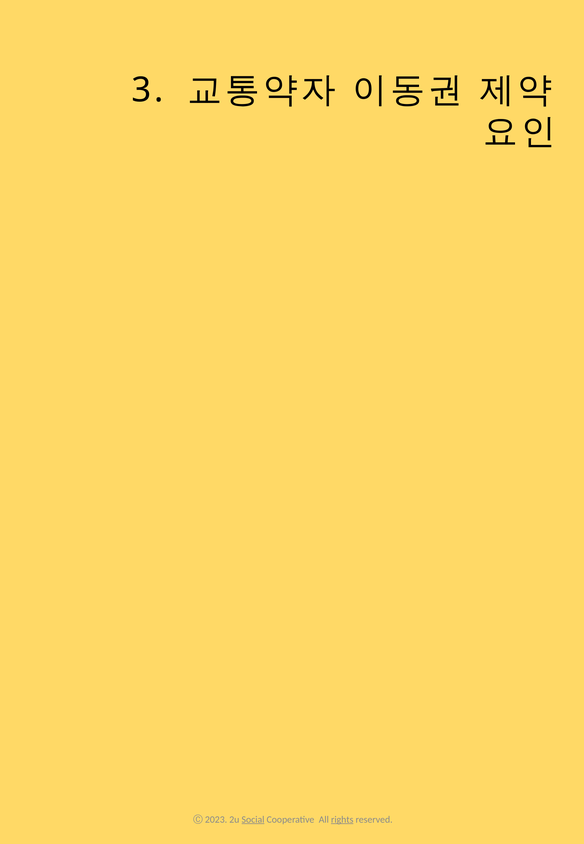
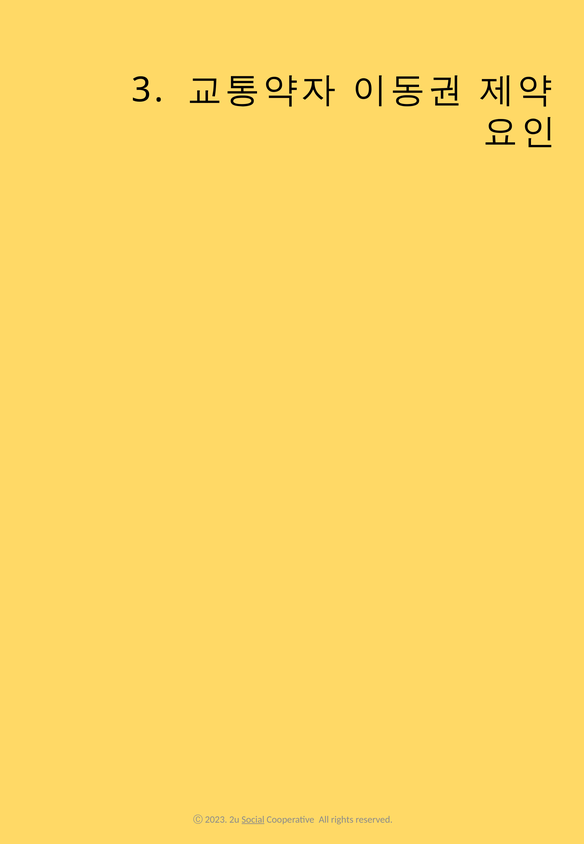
rights underline: present -> none
